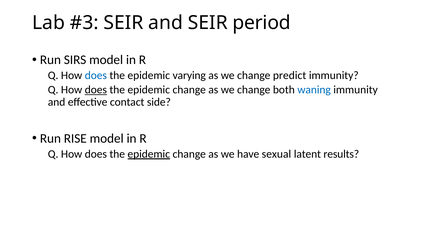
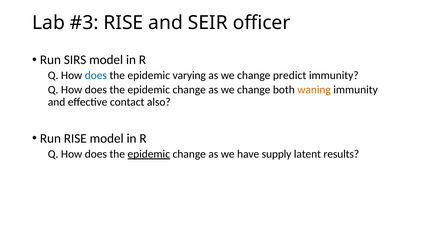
SEIR at (123, 23): SEIR -> RISE
period: period -> officer
does at (96, 90) underline: present -> none
waning colour: blue -> orange
side: side -> also
sexual: sexual -> supply
